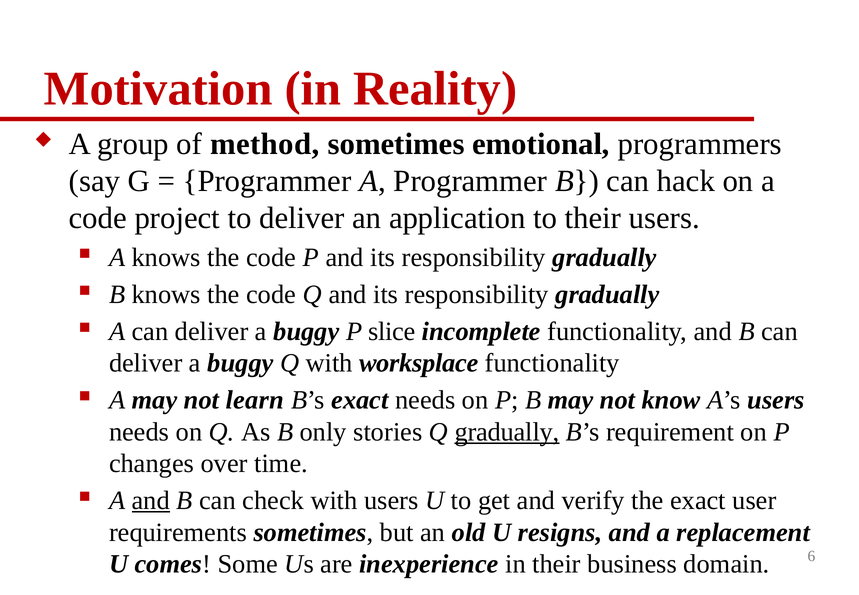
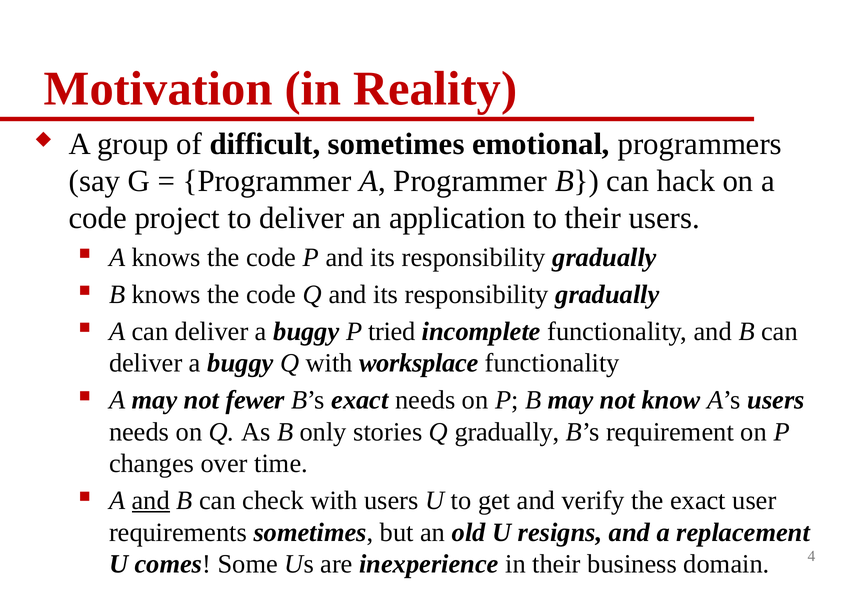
method: method -> difficult
slice: slice -> tried
learn: learn -> fewer
gradually at (507, 432) underline: present -> none
6: 6 -> 4
